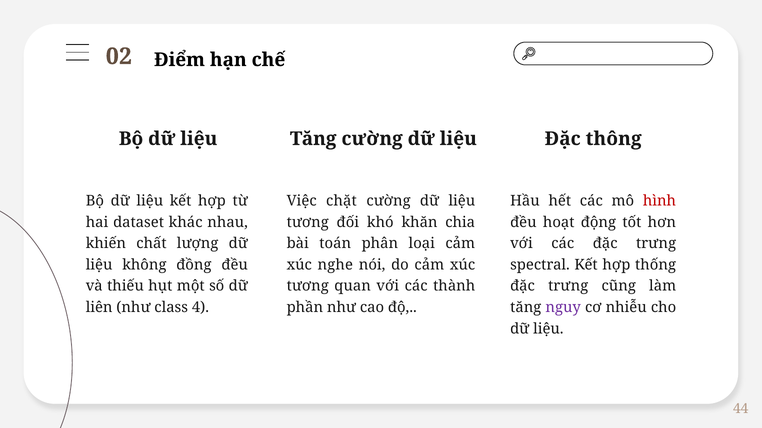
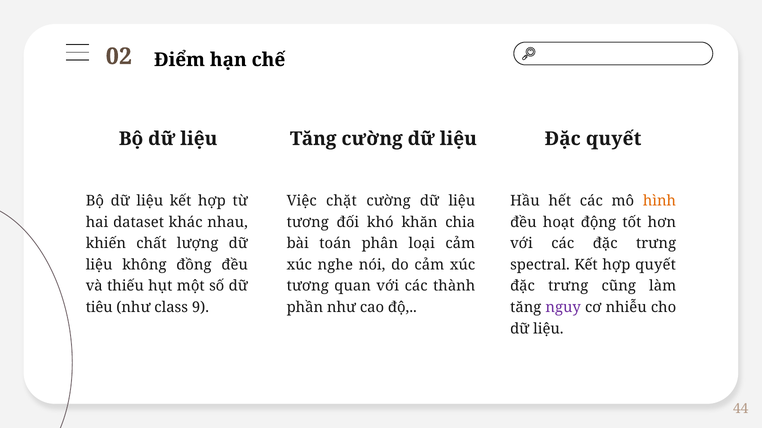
Đặc thông: thông -> quyết
hình colour: red -> orange
hợp thống: thống -> quyết
liên: liên -> tiêu
4: 4 -> 9
